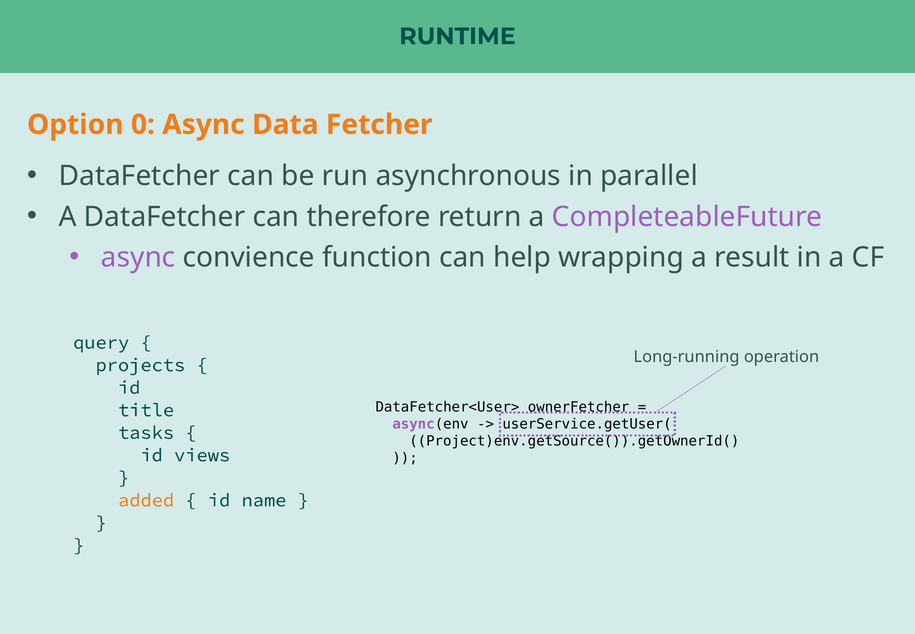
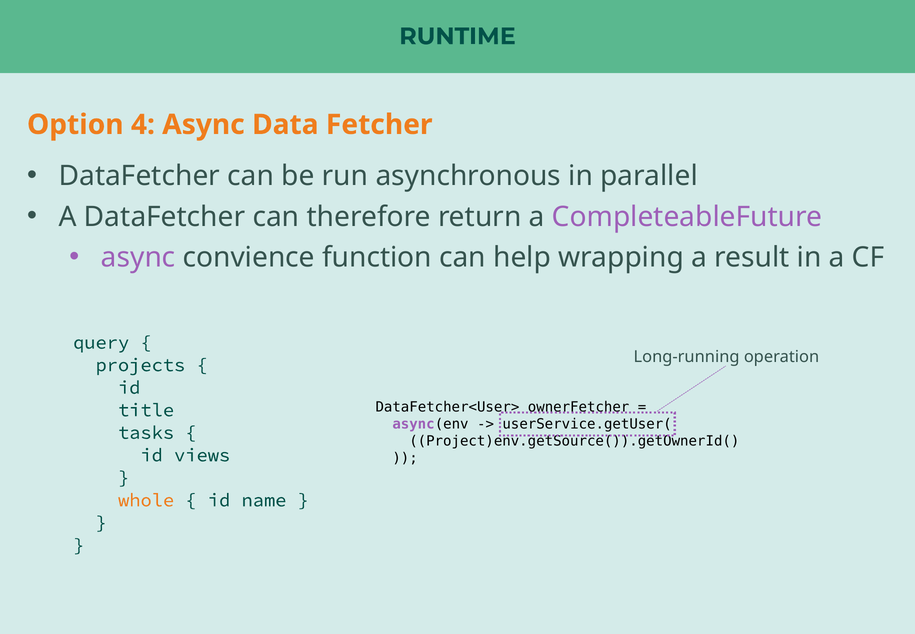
0: 0 -> 4
added: added -> whole
